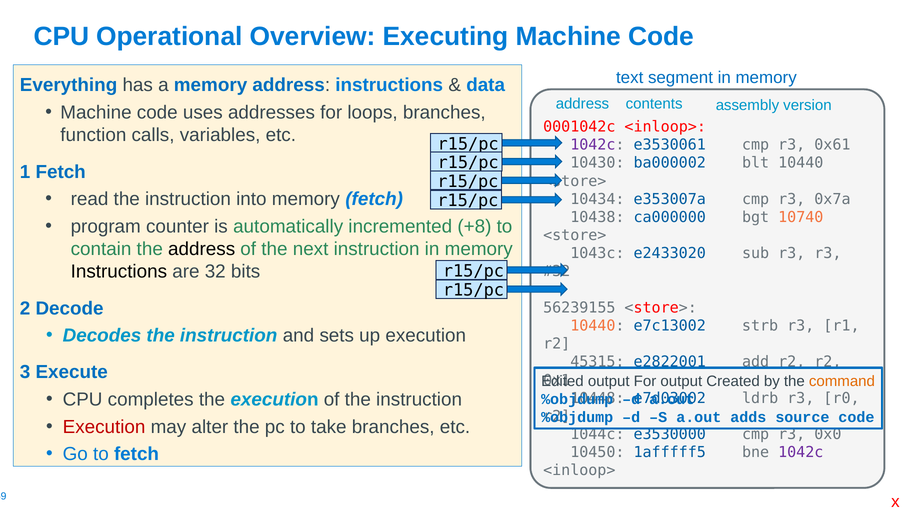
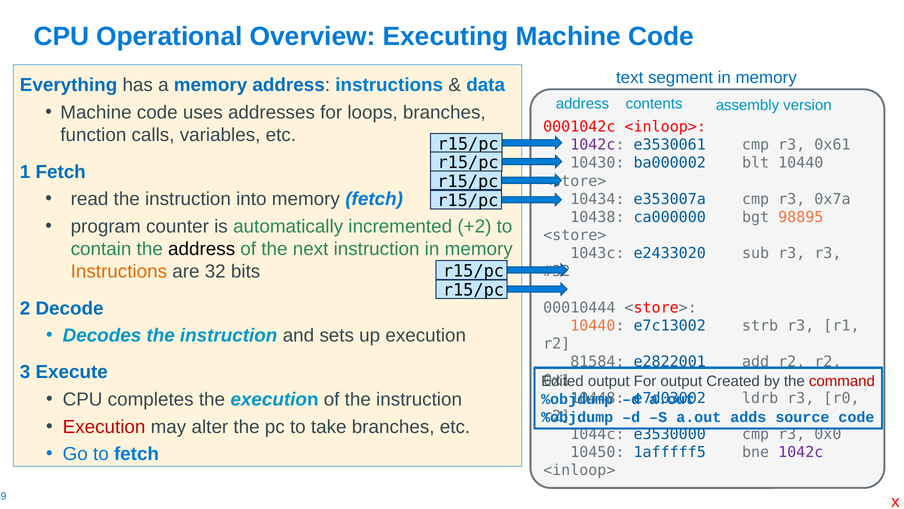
10740: 10740 -> 98895
+8: +8 -> +2
Instructions at (119, 271) colour: black -> orange
56239155: 56239155 -> 00010444
45315: 45315 -> 81584
command colour: orange -> red
